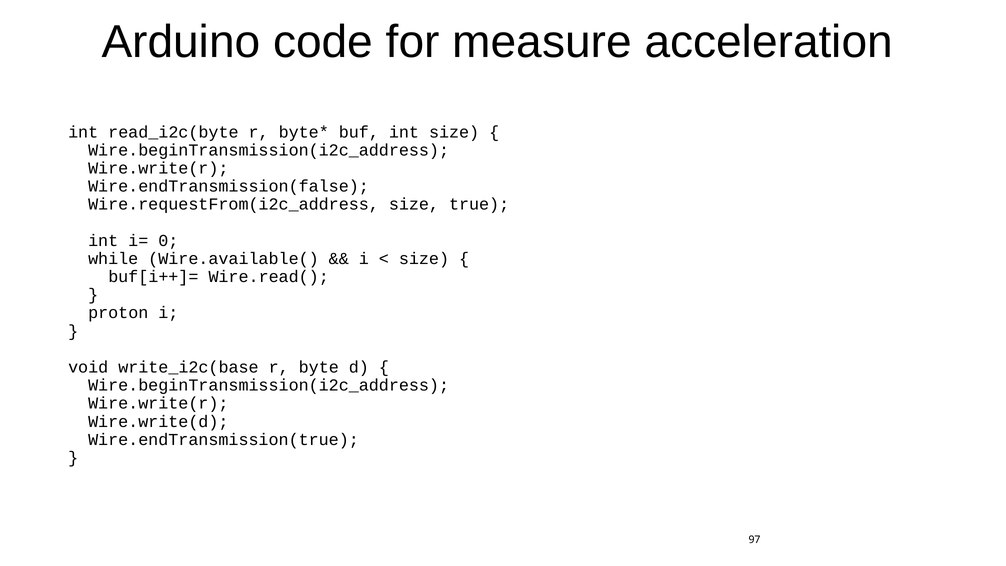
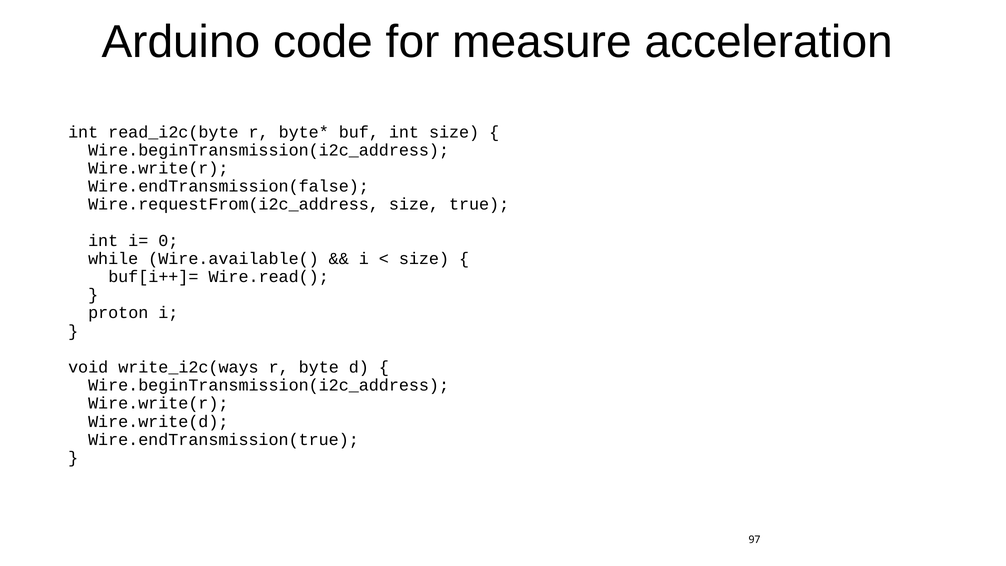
write_i2c(base: write_i2c(base -> write_i2c(ways
